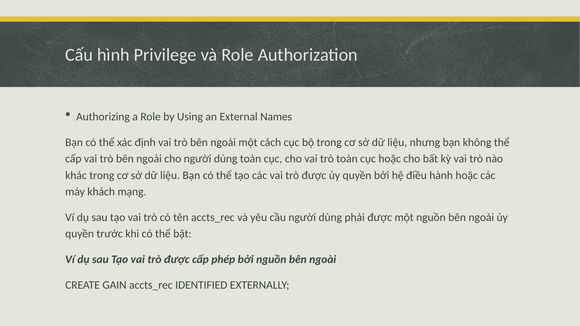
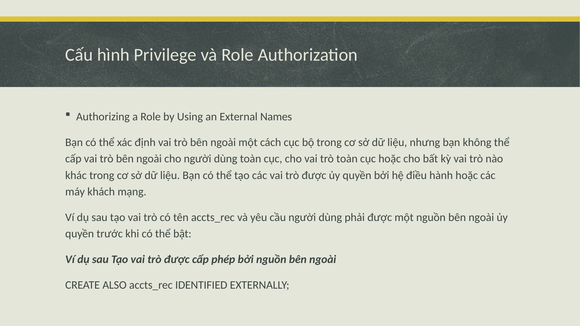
GAIN: GAIN -> ALSO
